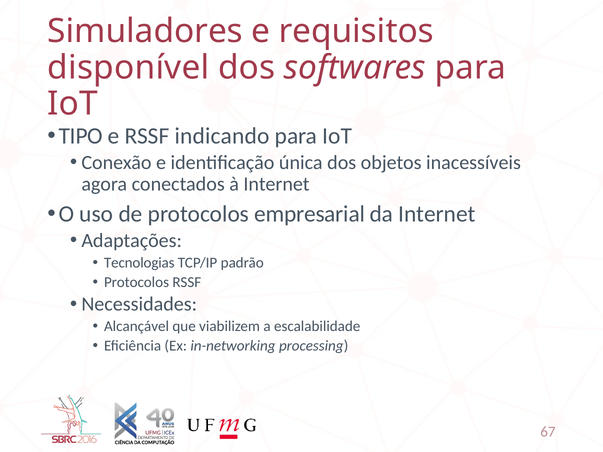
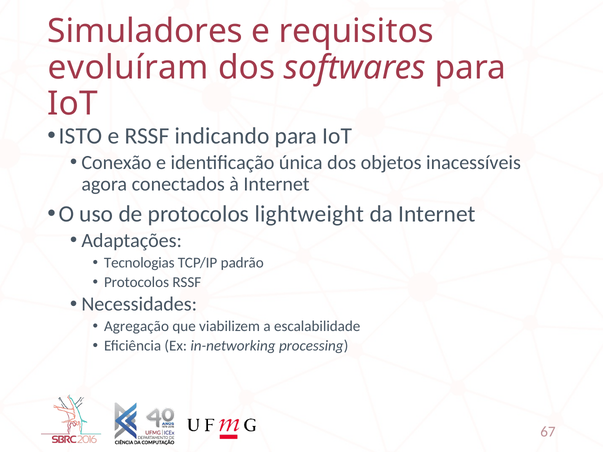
disponível: disponível -> evoluíram
TIPO: TIPO -> ISTO
empresarial: empresarial -> lightweight
Alcançável: Alcançável -> Agregação
